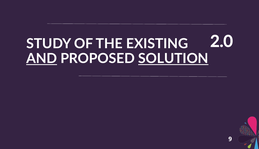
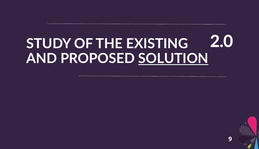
AND underline: present -> none
